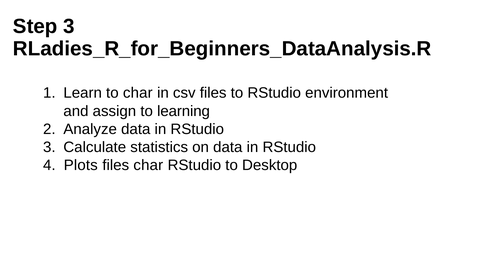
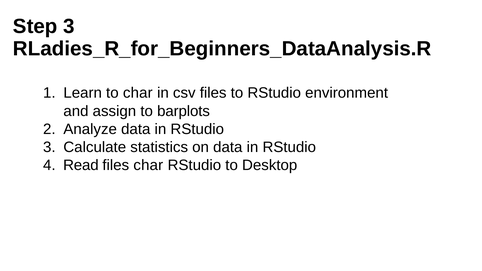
learning: learning -> barplots
Plots: Plots -> Read
